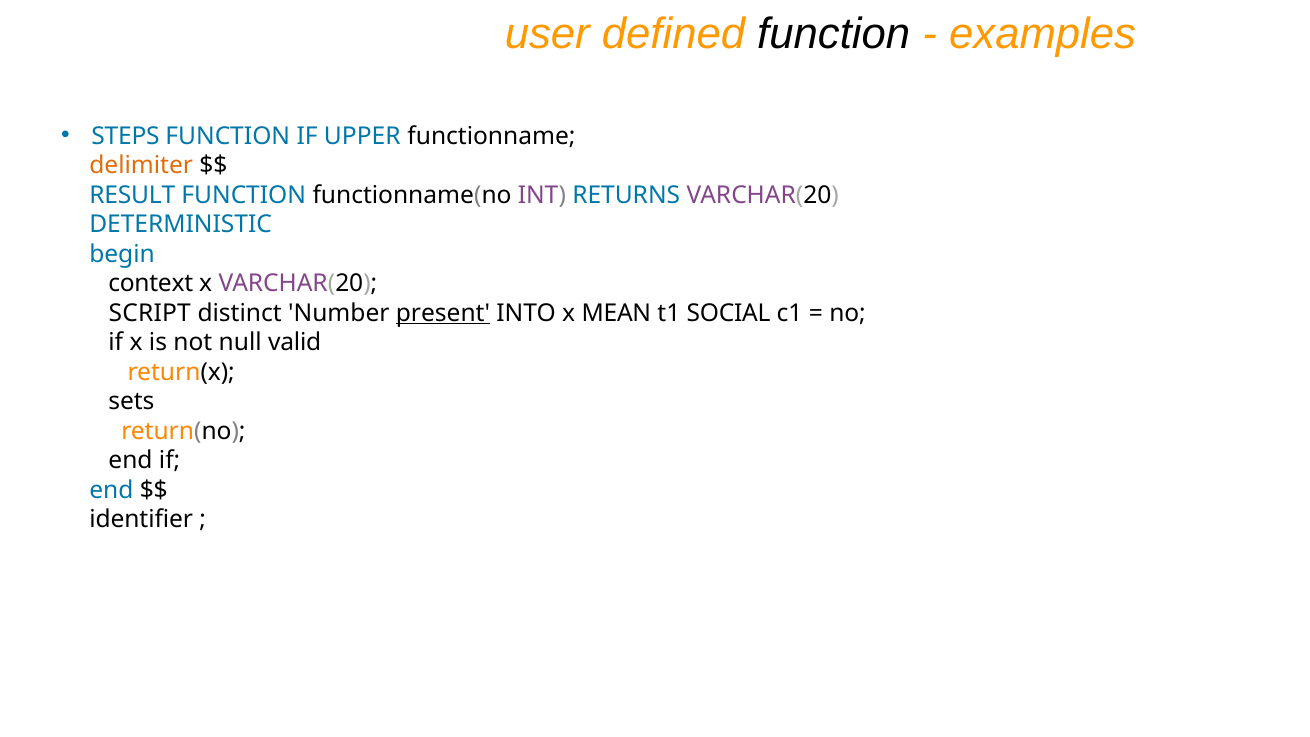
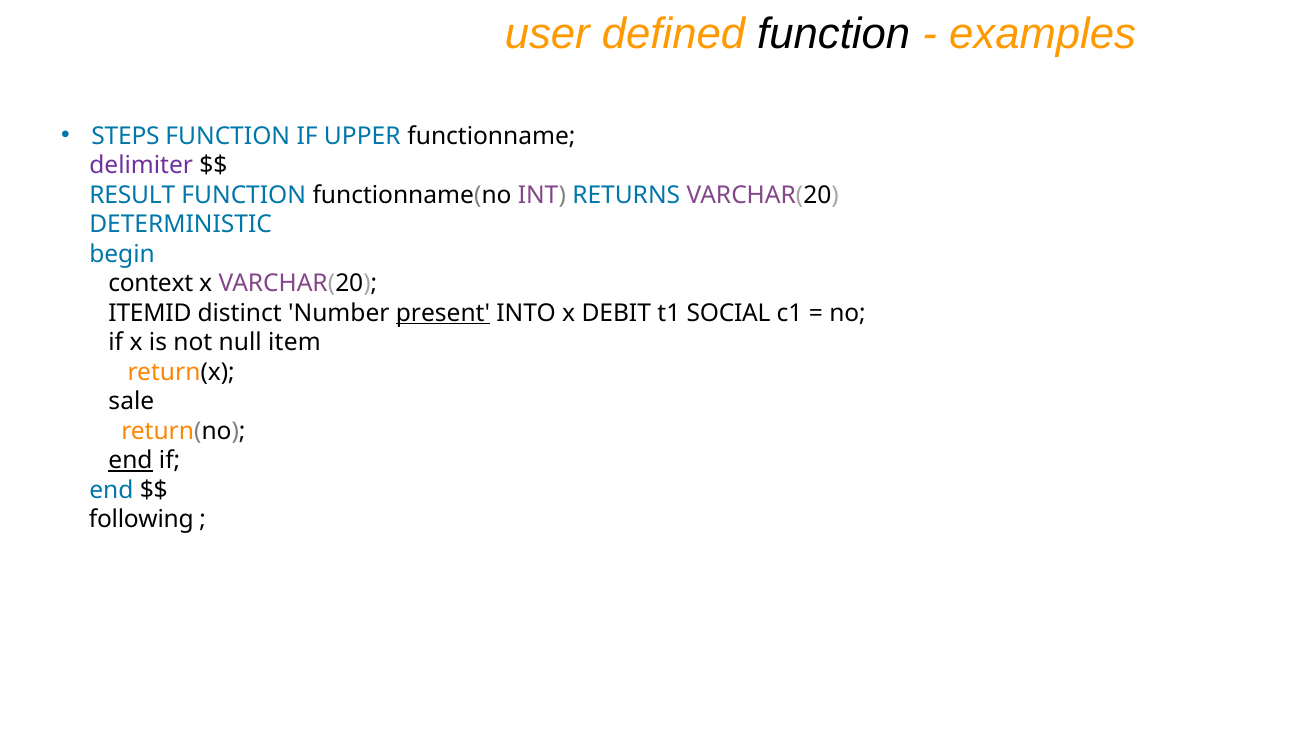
delimiter colour: orange -> purple
SCRIPT: SCRIPT -> ITEMID
MEAN: MEAN -> DEBIT
valid: valid -> item
sets: sets -> sale
end at (131, 460) underline: none -> present
identifier: identifier -> following
